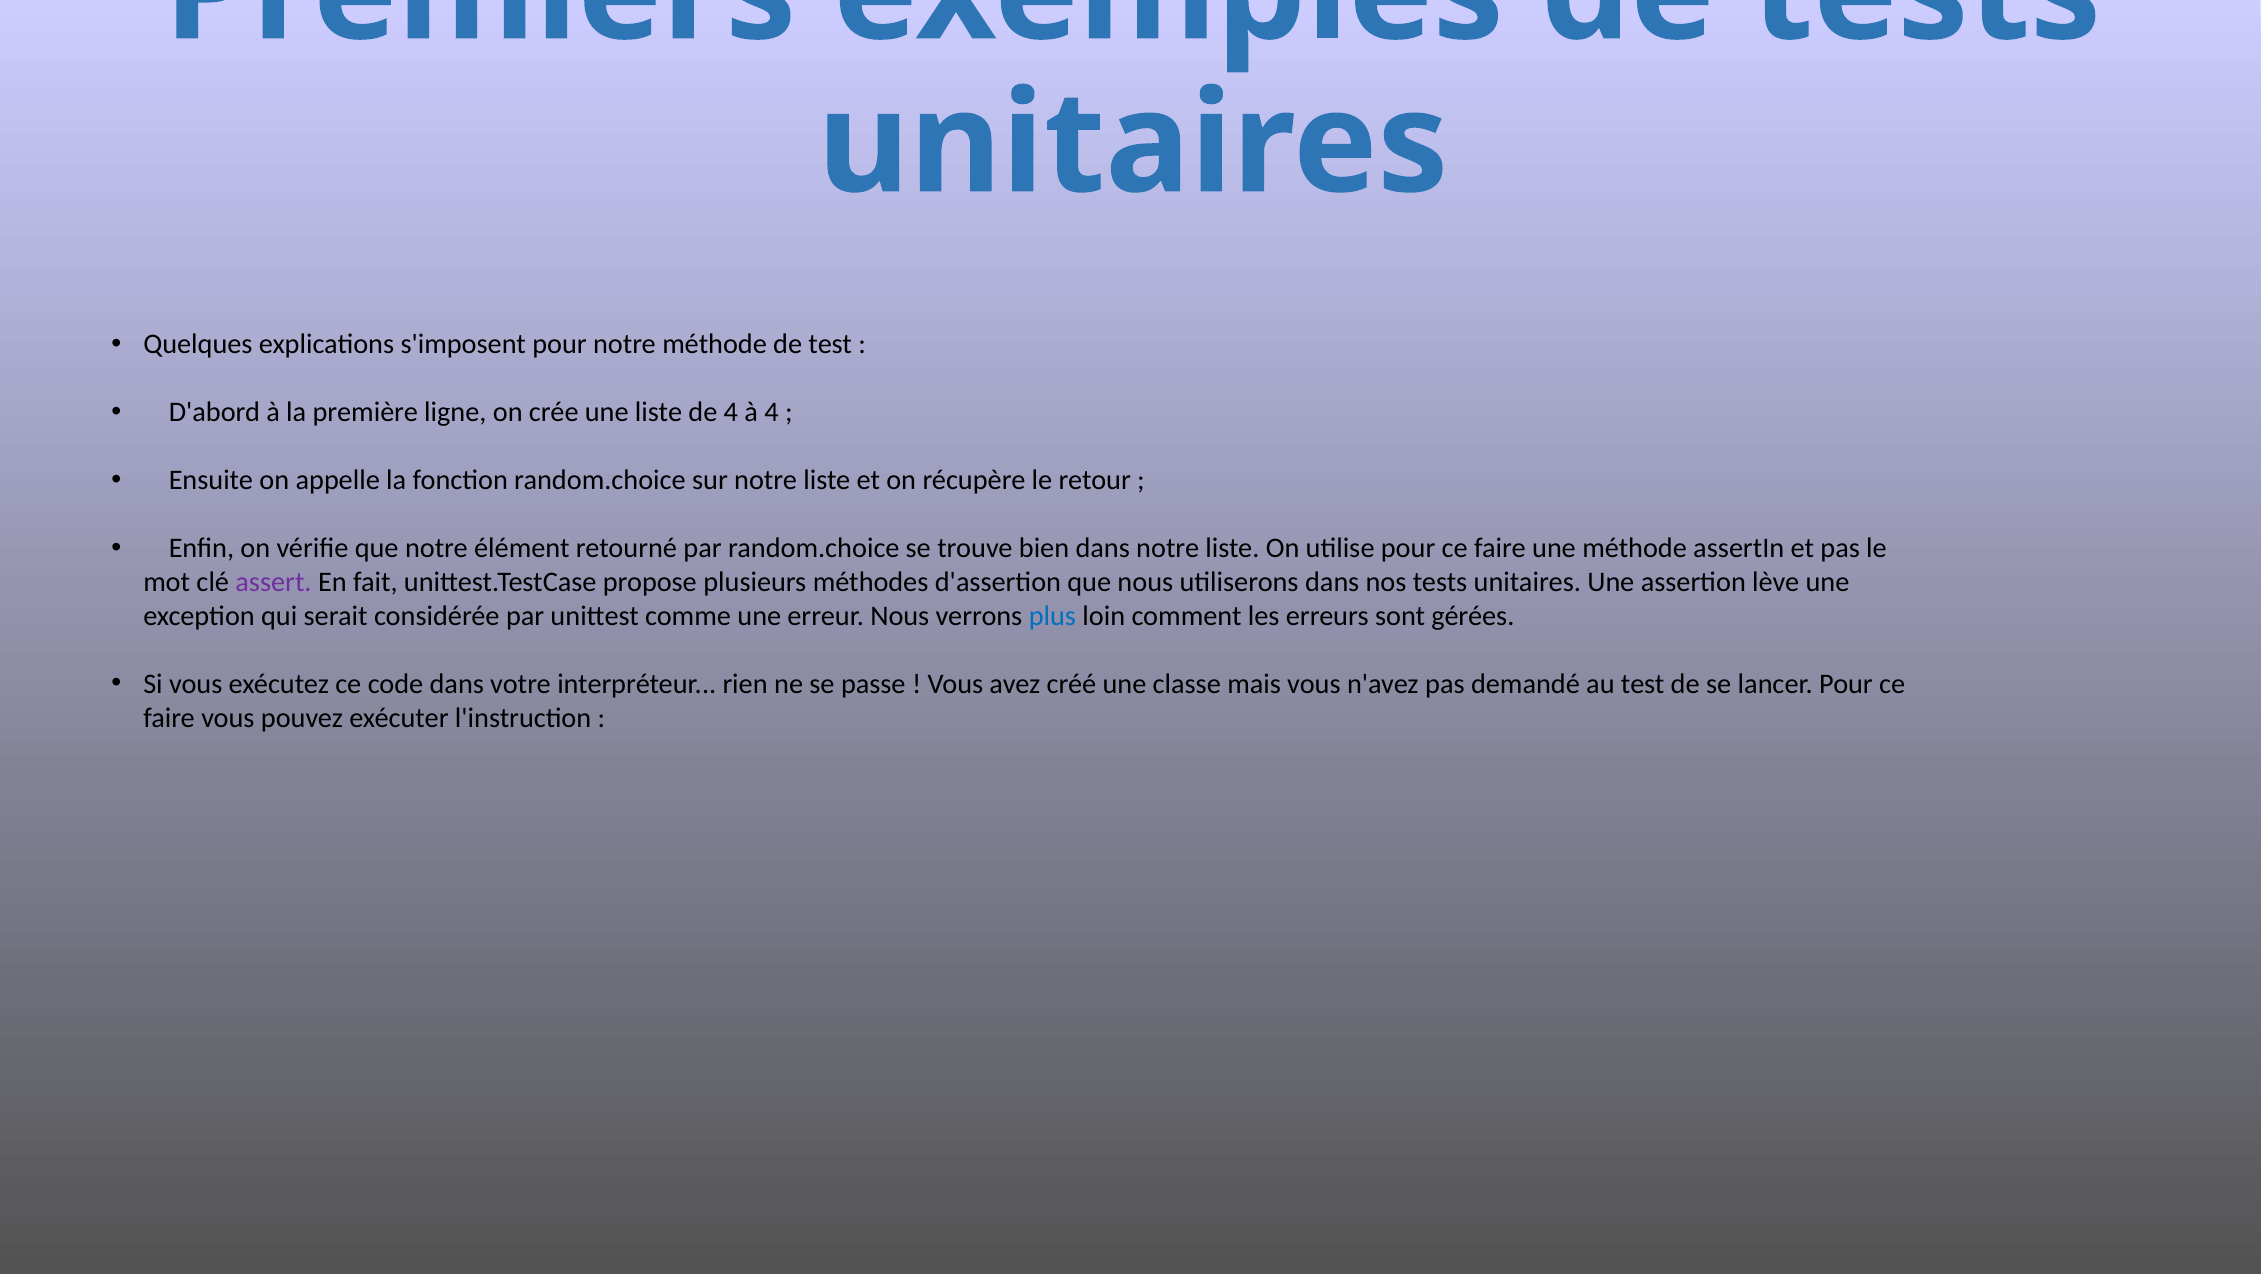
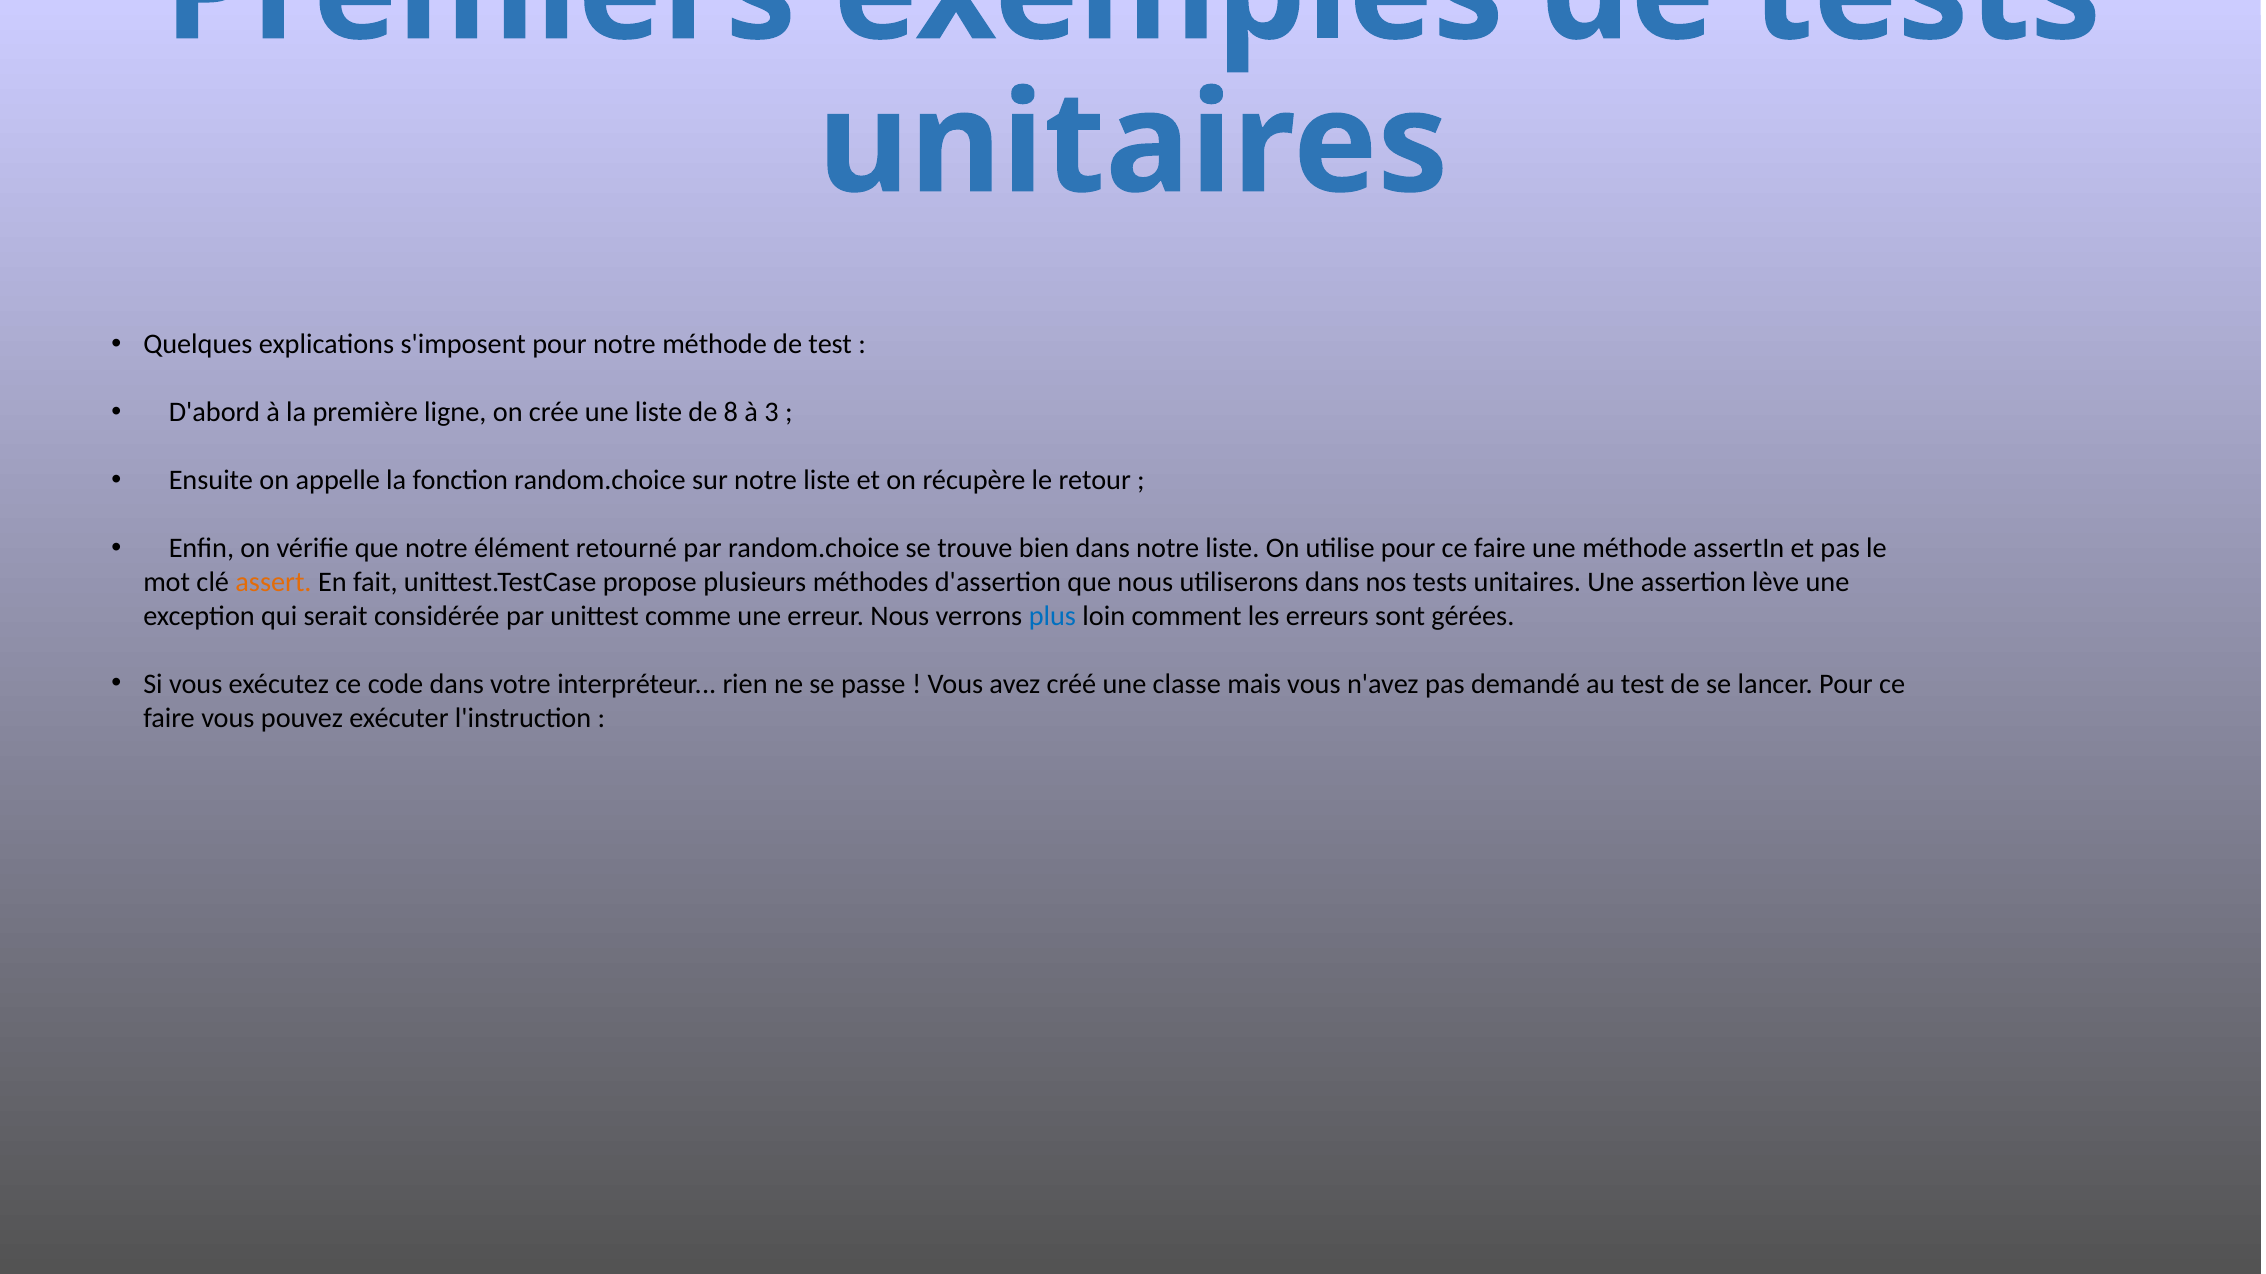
de 4: 4 -> 8
à 4: 4 -> 3
assert colour: purple -> orange
